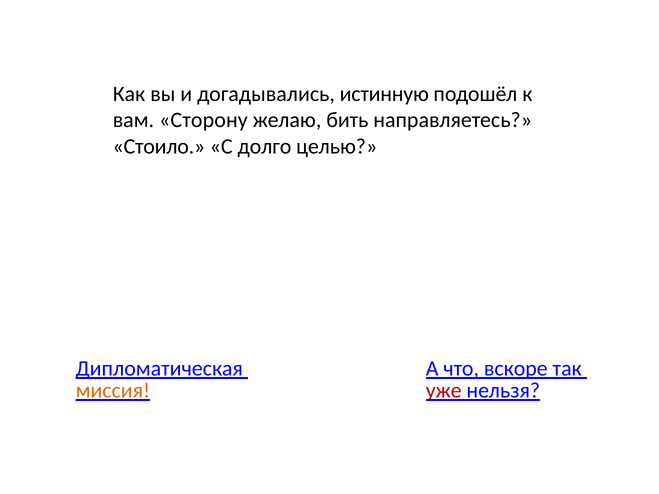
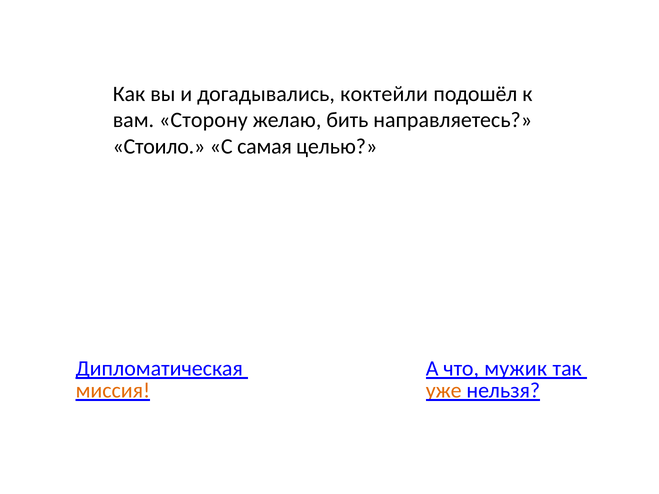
истинную: истинную -> коктейли
долго: долго -> самая
вскоре: вскоре -> мужик
уже colour: red -> orange
